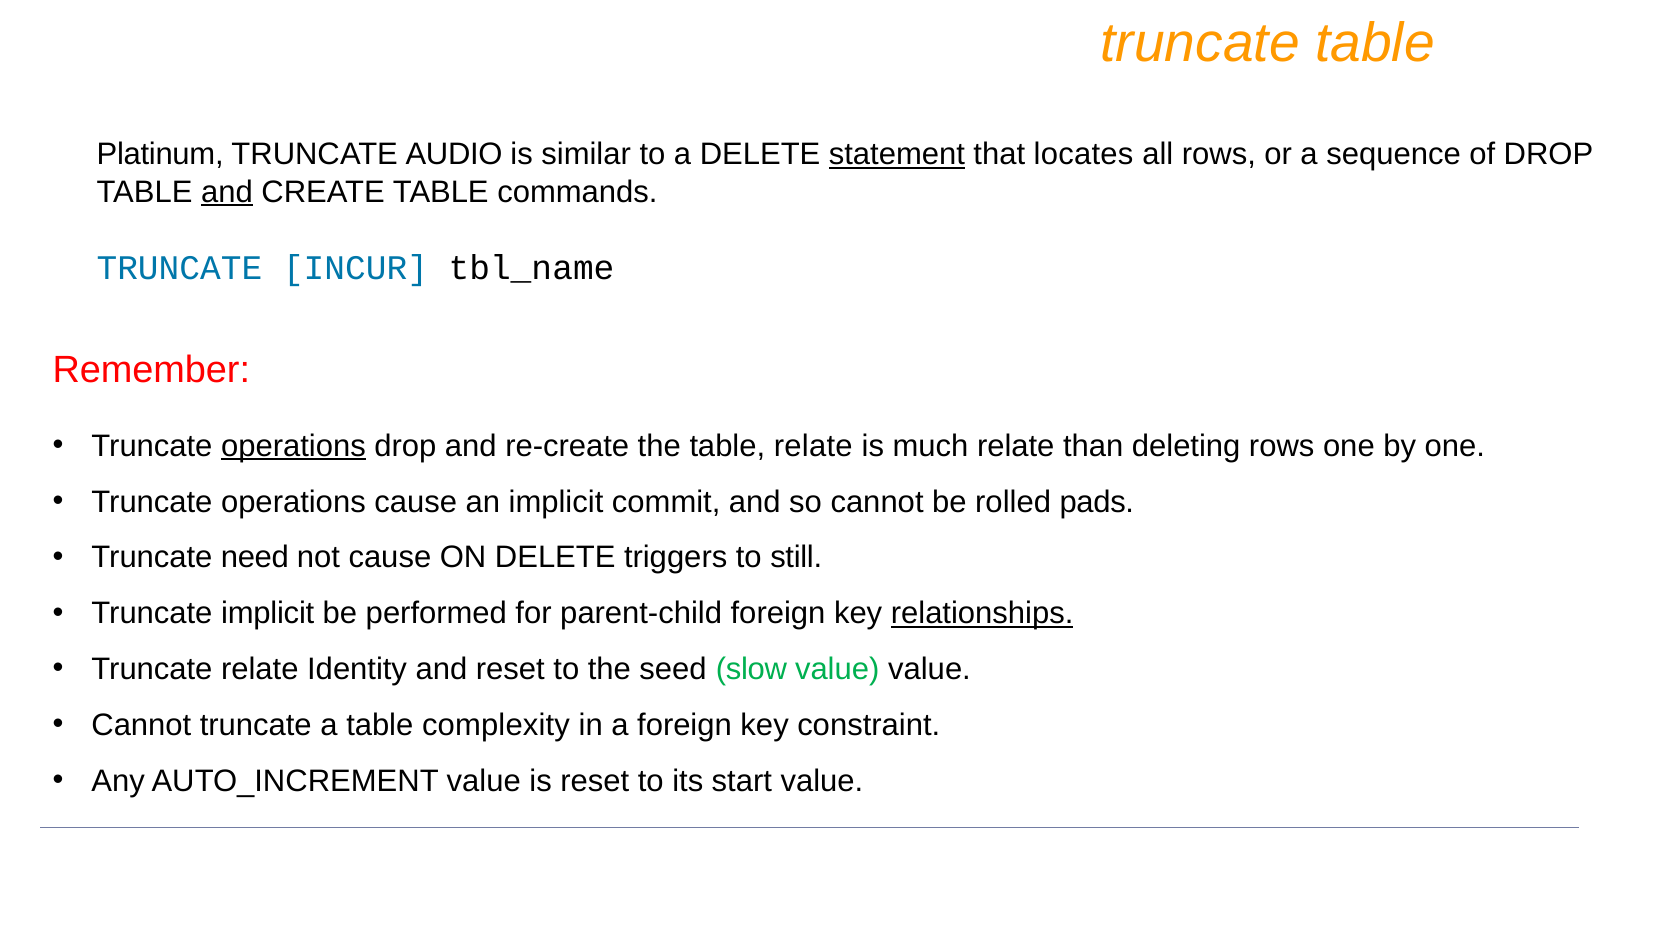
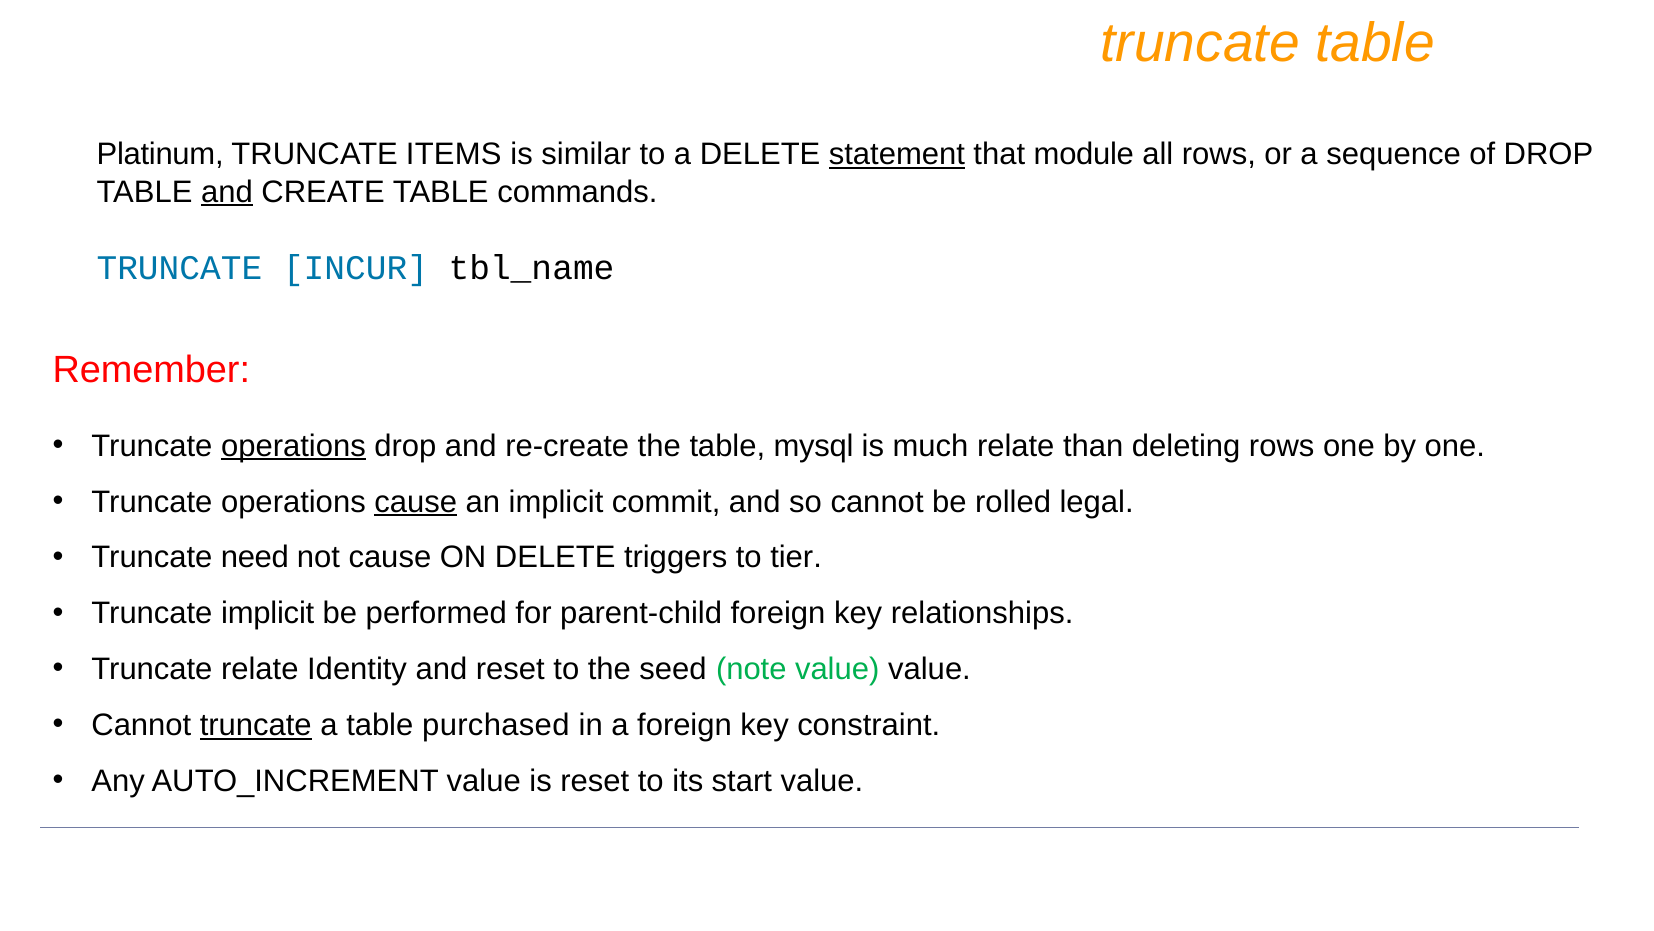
AUDIO: AUDIO -> ITEMS
locates: locates -> module
table relate: relate -> mysql
cause at (416, 501) underline: none -> present
pads: pads -> legal
still: still -> tier
relationships underline: present -> none
slow: slow -> note
truncate at (256, 725) underline: none -> present
complexity: complexity -> purchased
